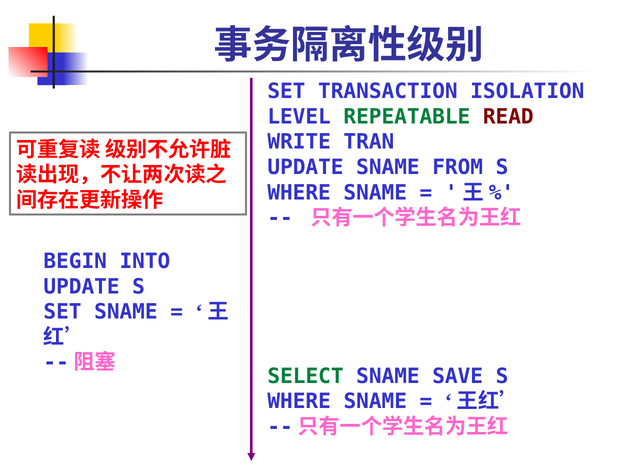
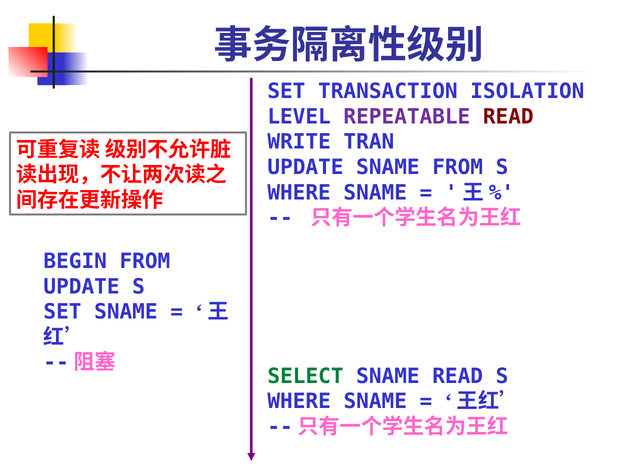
REPEATABLE colour: green -> purple
BEGIN INTO: INTO -> FROM
SNAME SAVE: SAVE -> READ
